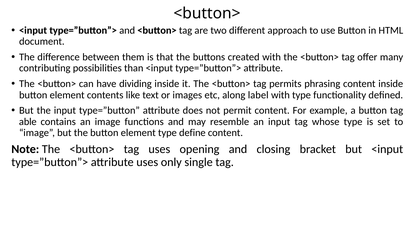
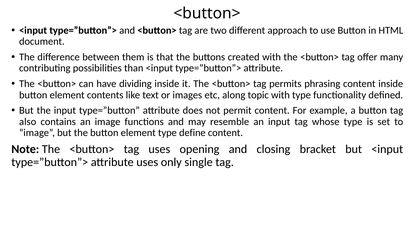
label: label -> topic
able: able -> also
